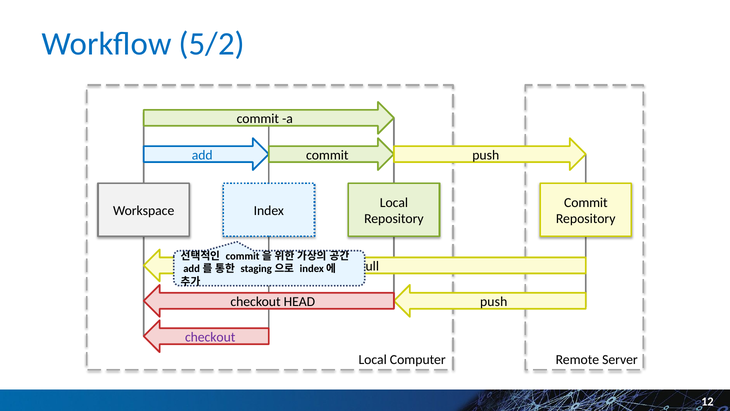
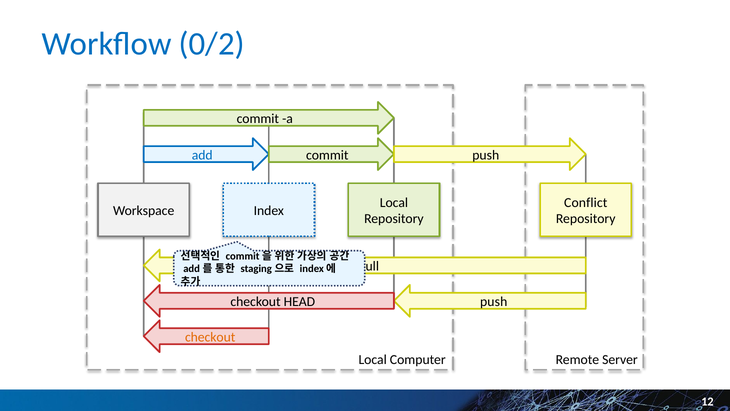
5/2: 5/2 -> 0/2
Commit at (586, 202): Commit -> Conflict
checkout at (210, 337) colour: purple -> orange
